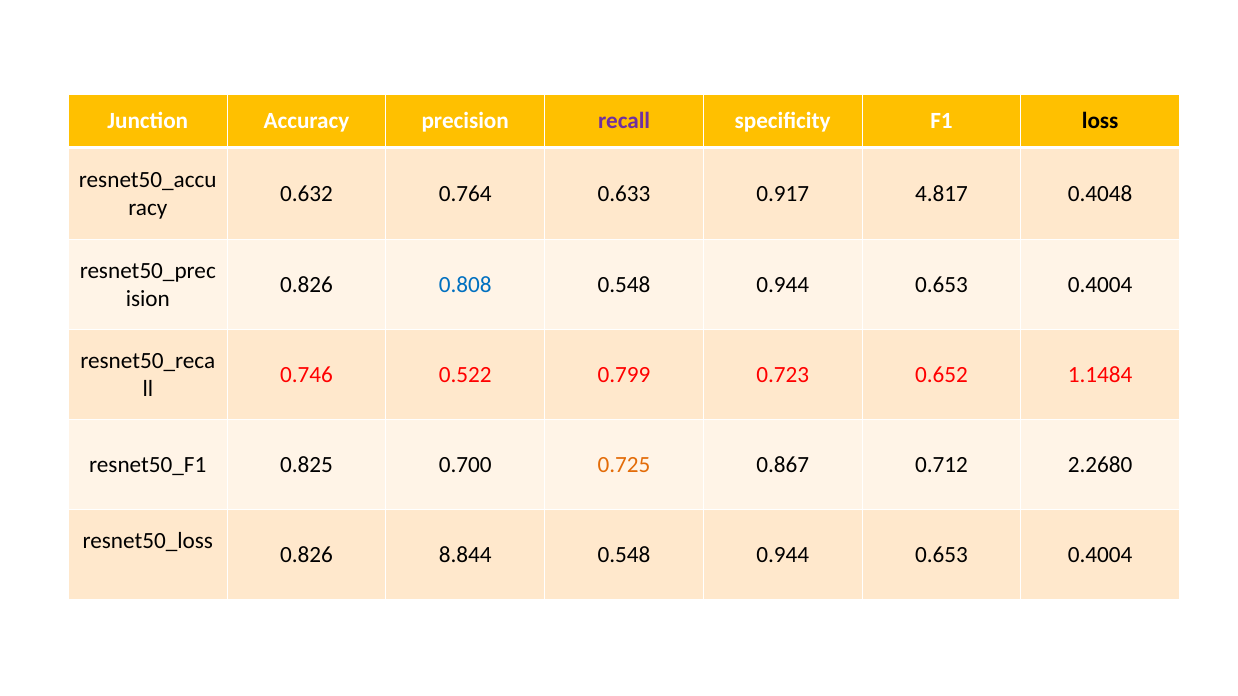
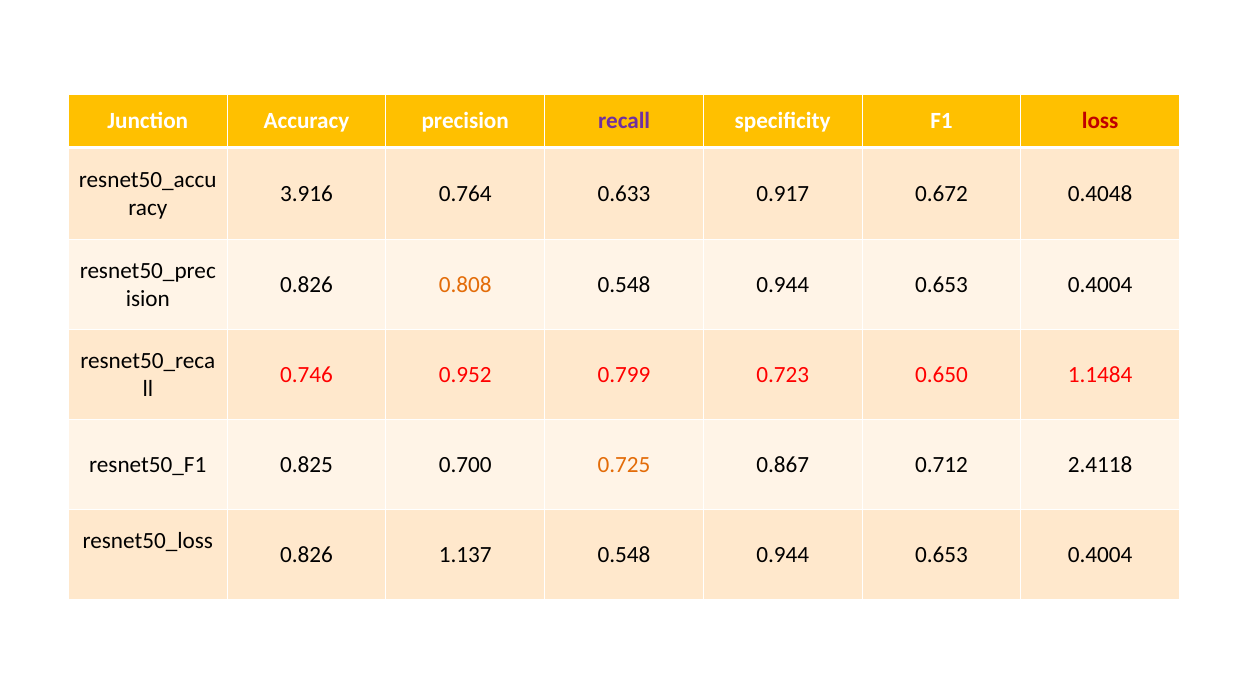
loss colour: black -> red
0.632: 0.632 -> 3.916
4.817: 4.817 -> 0.672
0.808 colour: blue -> orange
0.522: 0.522 -> 0.952
0.652: 0.652 -> 0.650
2.2680: 2.2680 -> 2.4118
8.844: 8.844 -> 1.137
